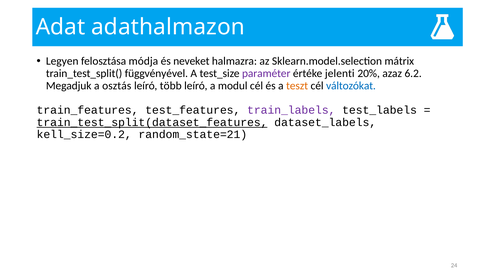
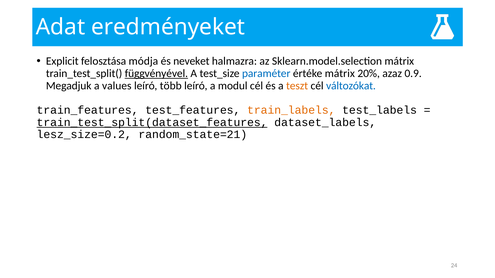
adathalmazon: adathalmazon -> eredményeket
Legyen: Legyen -> Explicit
függvényével underline: none -> present
paraméter colour: purple -> blue
értéke jelenti: jelenti -> mátrix
6.2: 6.2 -> 0.9
osztás: osztás -> values
train_labels colour: purple -> orange
kell_size=0.2: kell_size=0.2 -> lesz_size=0.2
